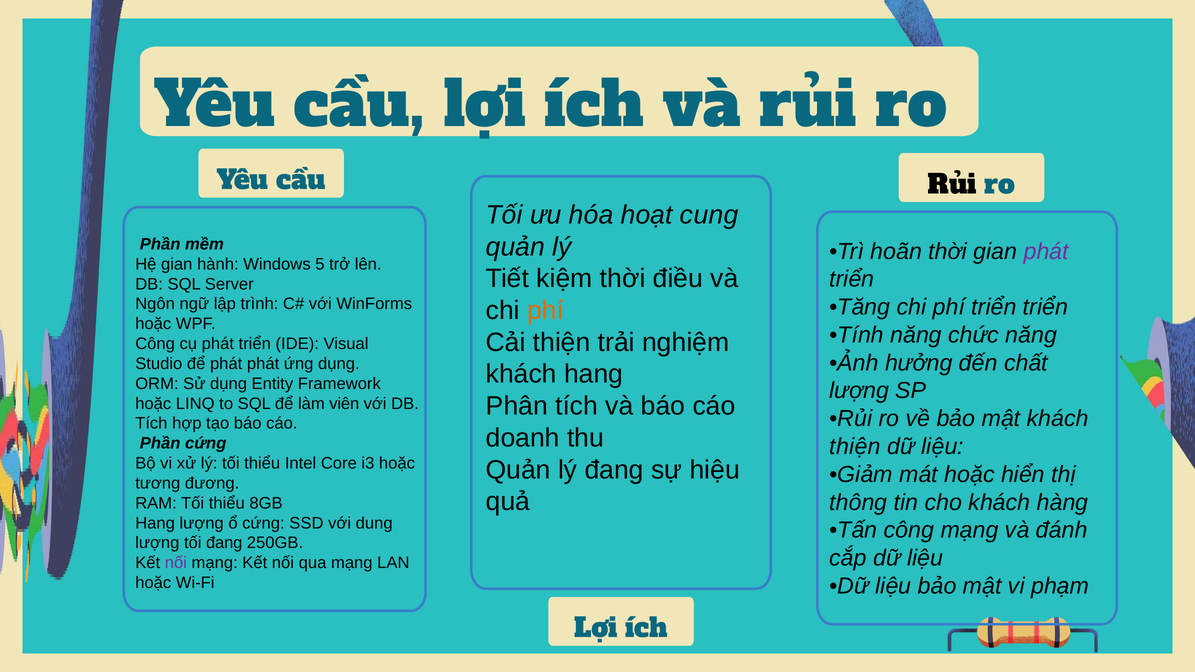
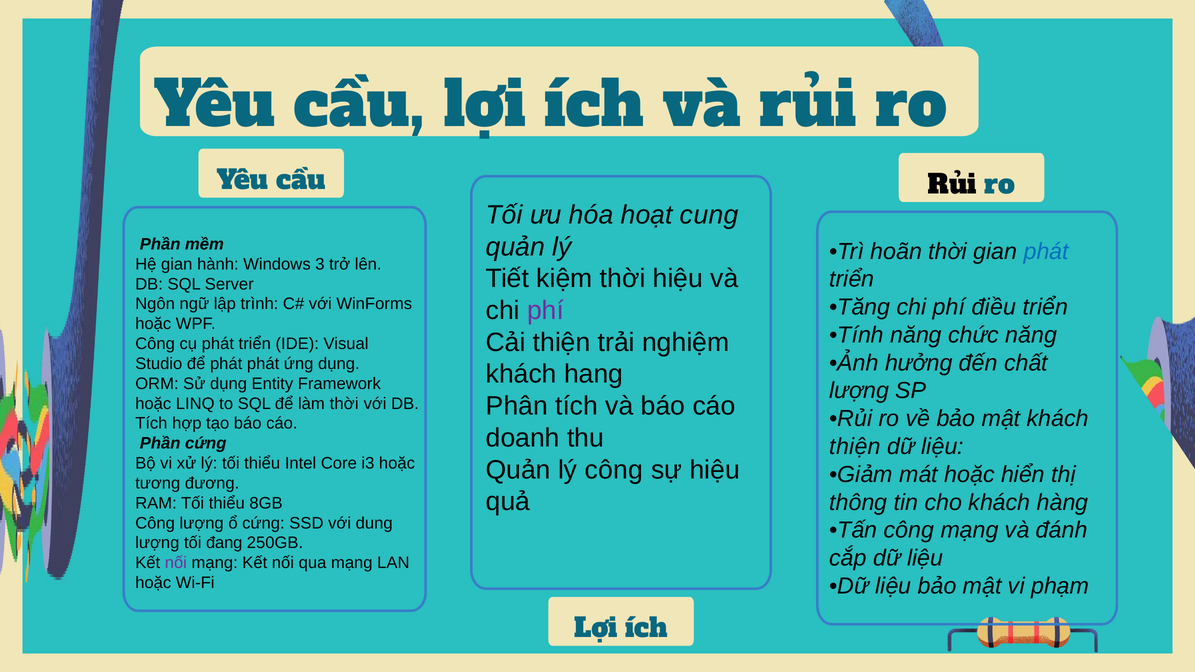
phát at (1046, 251) colour: purple -> blue
5: 5 -> 3
thời điều: điều -> hiệu
phí triển: triển -> điều
phí at (546, 311) colour: orange -> purple
làm viên: viên -> thời
lý đang: đang -> công
Hang at (155, 523): Hang -> Công
